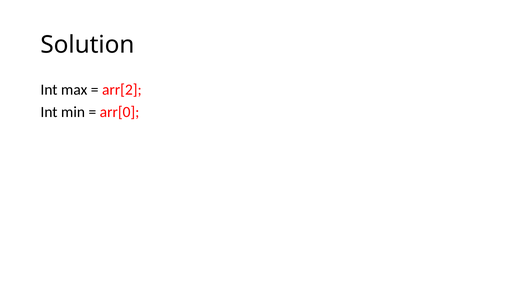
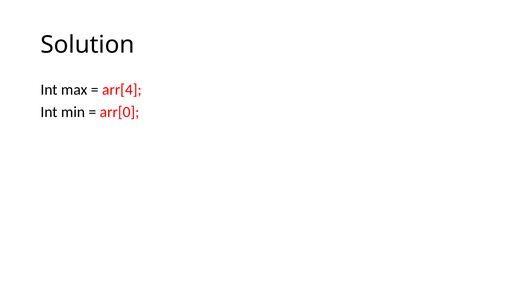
arr[2: arr[2 -> arr[4
